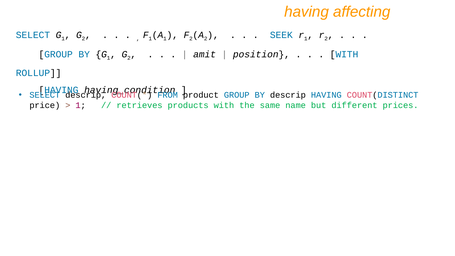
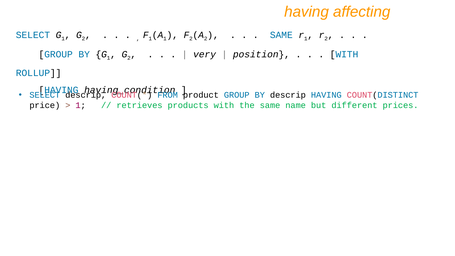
SEEK at (281, 35): SEEK -> SAME
amit: amit -> very
